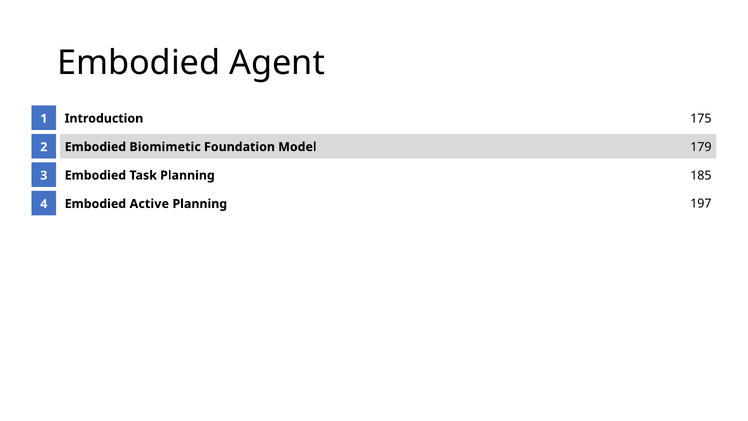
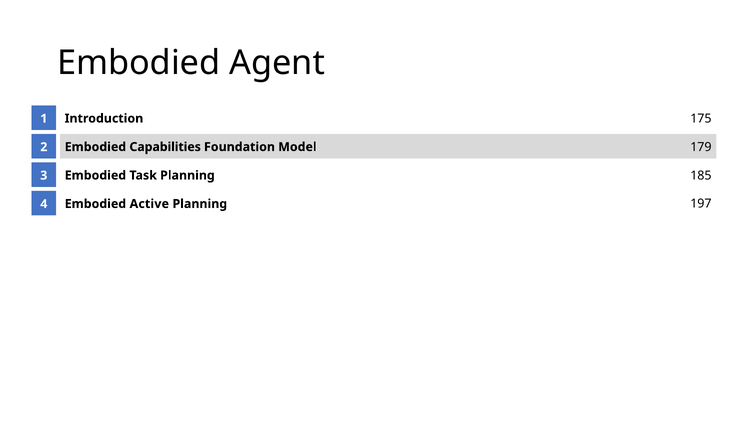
Biomimetic: Biomimetic -> Capabilities
